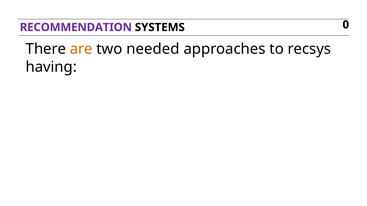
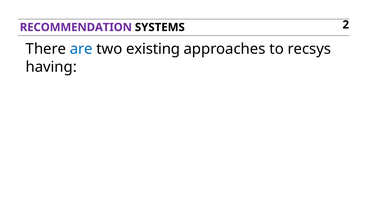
0: 0 -> 2
are colour: orange -> blue
needed: needed -> existing
